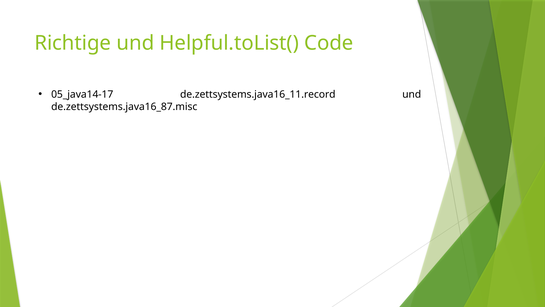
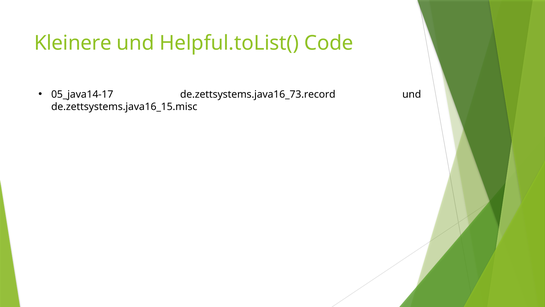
Richtige: Richtige -> Kleinere
de.zettsystems.java16_11.record: de.zettsystems.java16_11.record -> de.zettsystems.java16_73.record
de.zettsystems.java16_87.misc: de.zettsystems.java16_87.misc -> de.zettsystems.java16_15.misc
